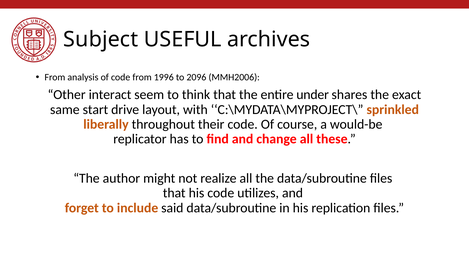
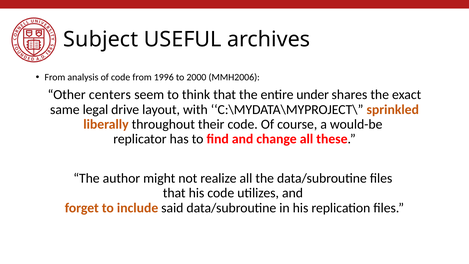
2096: 2096 -> 2000
interact: interact -> centers
start: start -> legal
